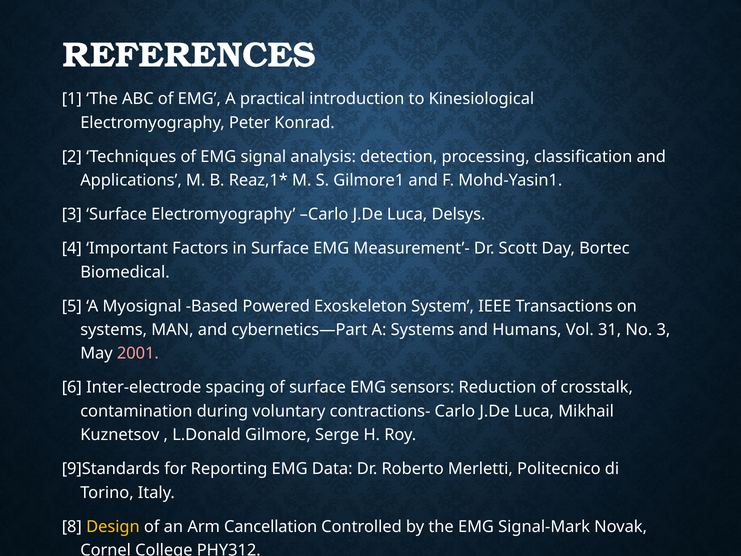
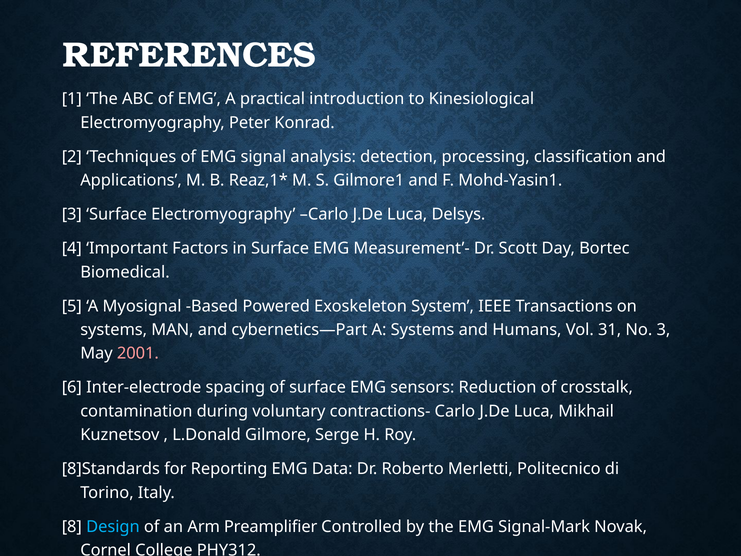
9]Standards: 9]Standards -> 8]Standards
Design colour: yellow -> light blue
Cancellation: Cancellation -> Preamplifier
